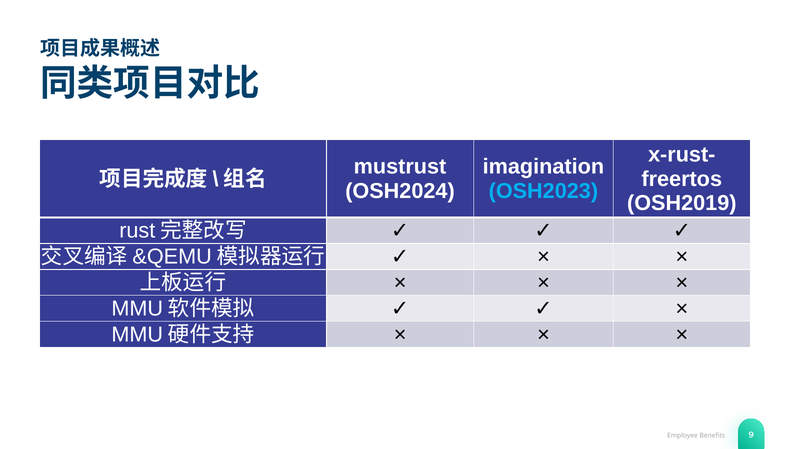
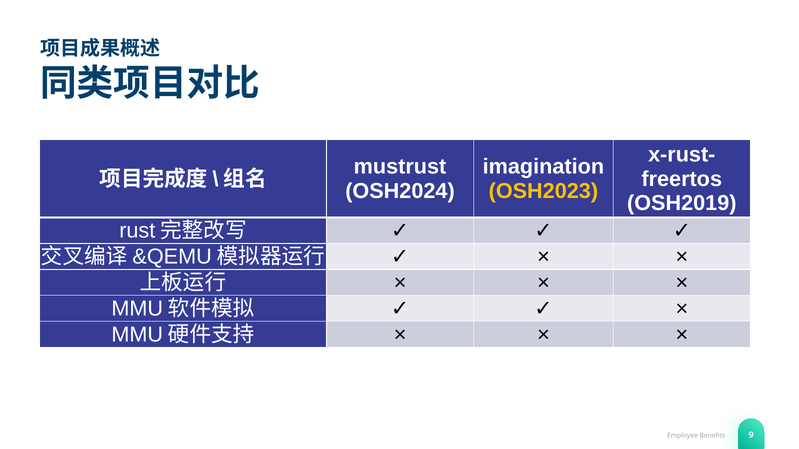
OSH2023 colour: light blue -> yellow
